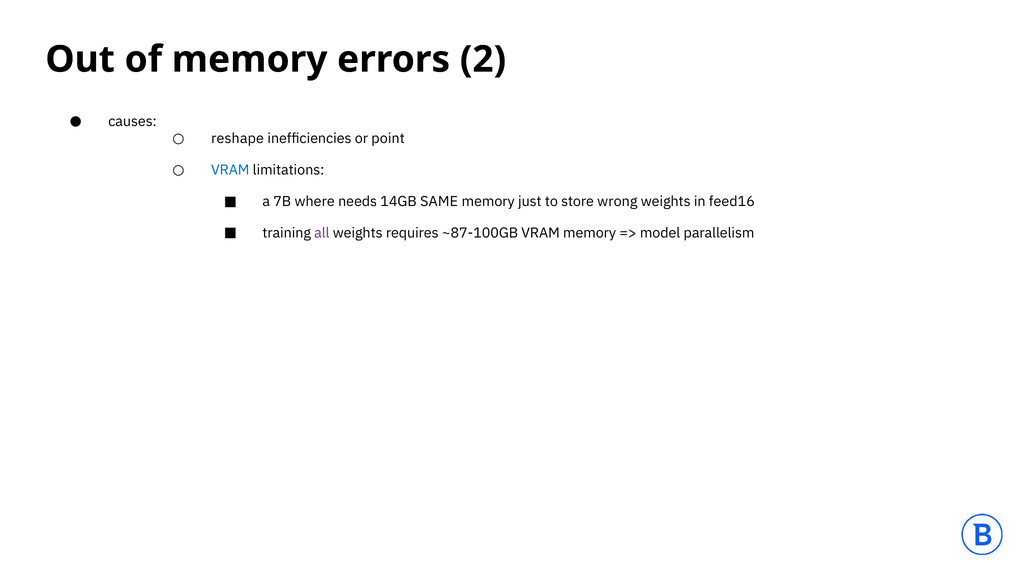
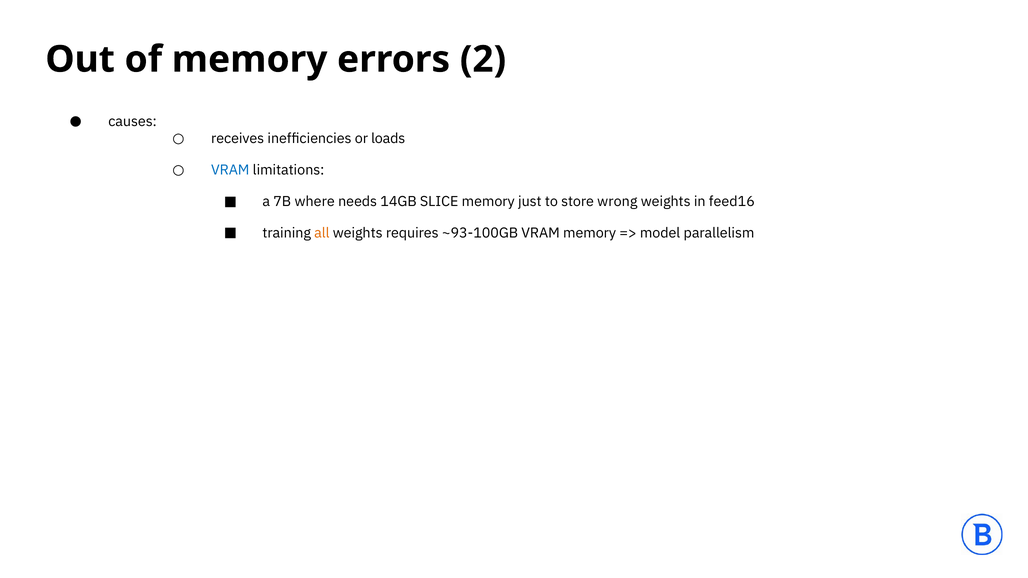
reshape: reshape -> receives
point: point -> loads
SAME: SAME -> SLICE
all colour: purple -> orange
~87-100GB: ~87-100GB -> ~93-100GB
